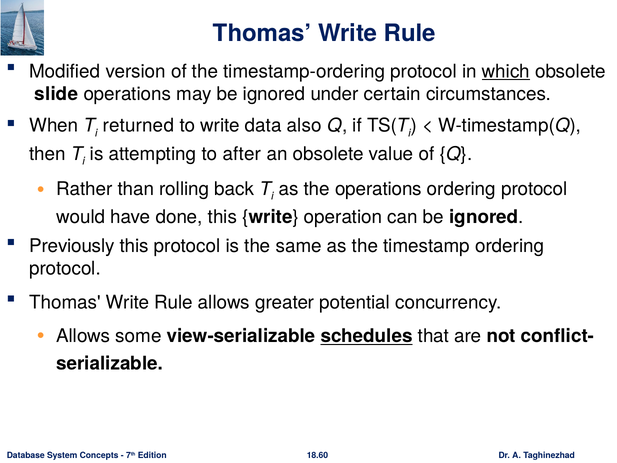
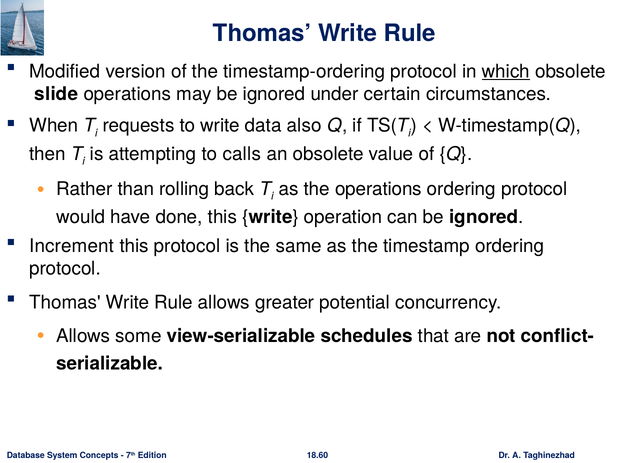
returned: returned -> requests
after: after -> calls
Previously: Previously -> Increment
schedules underline: present -> none
